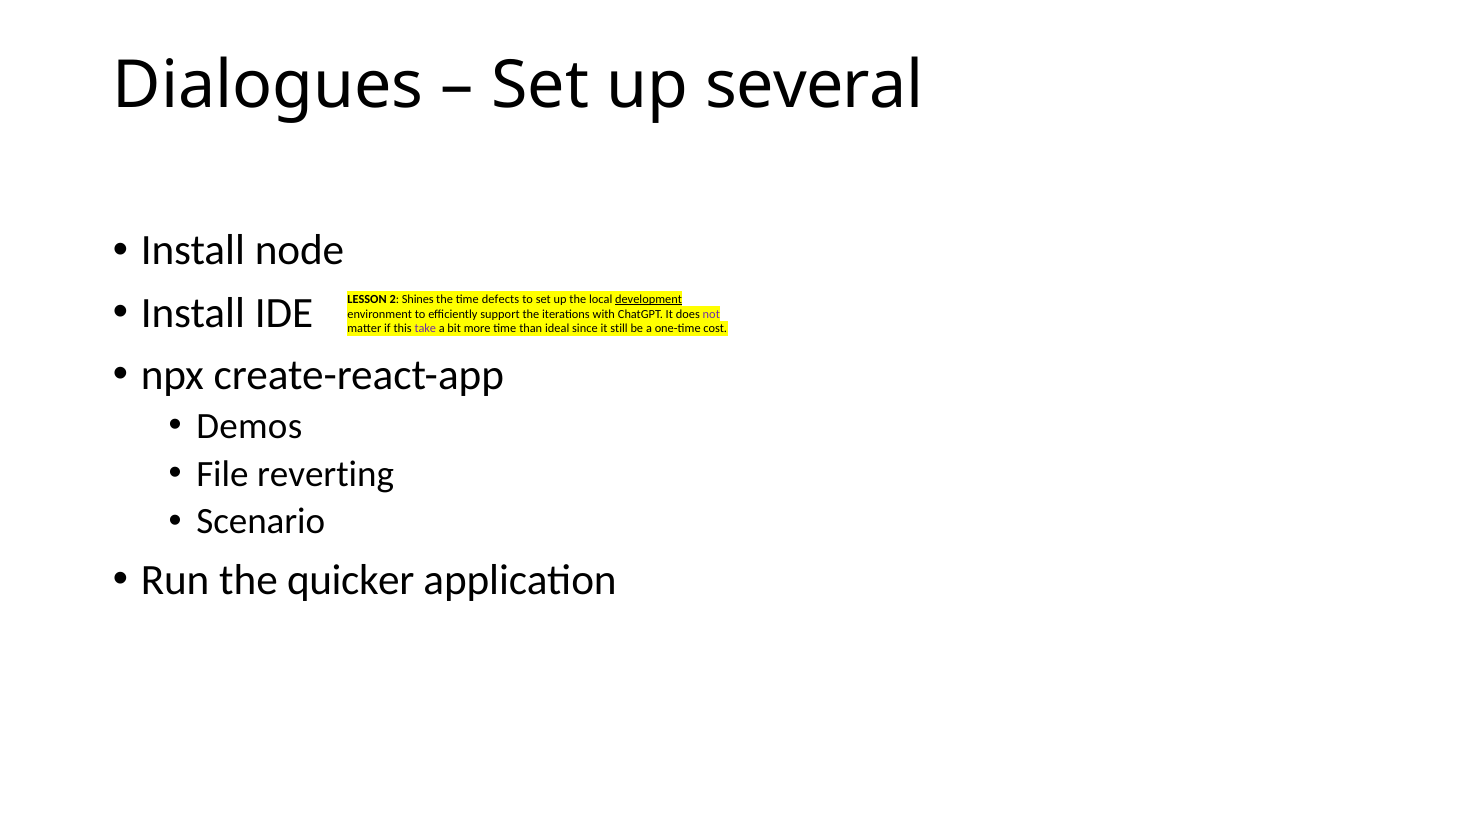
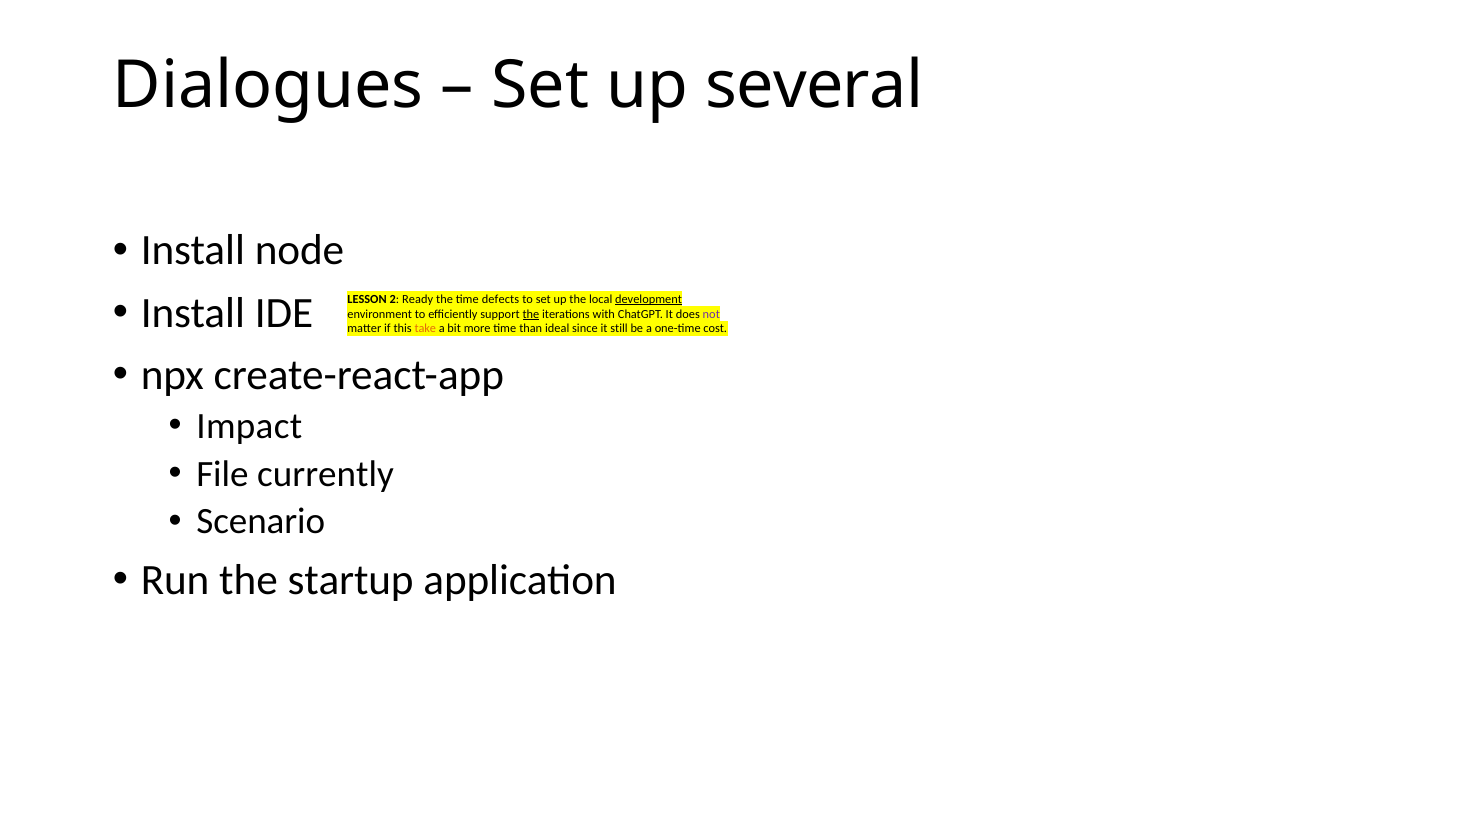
Shines: Shines -> Ready
the at (531, 314) underline: none -> present
take colour: purple -> orange
Demos: Demos -> Impact
reverting: reverting -> currently
quicker: quicker -> startup
